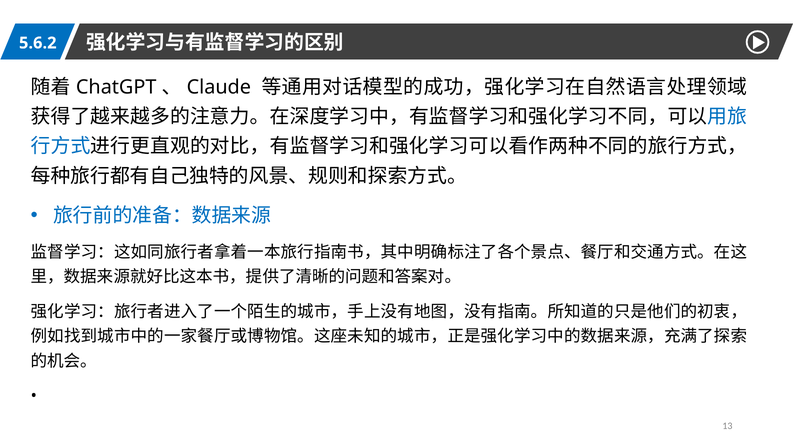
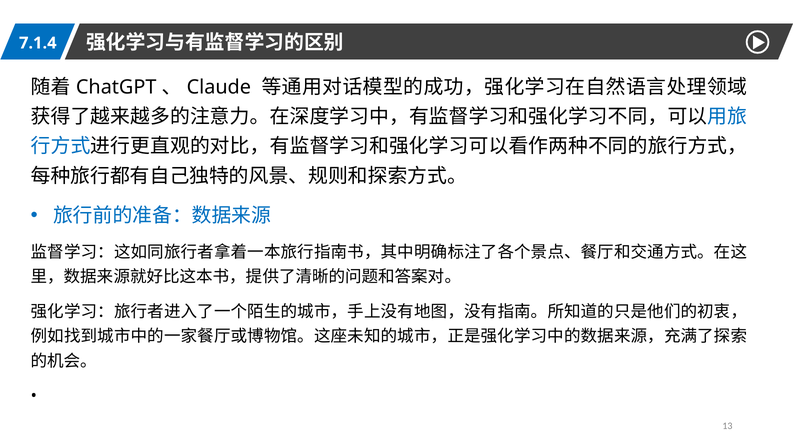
5.6.2: 5.6.2 -> 7.1.4
